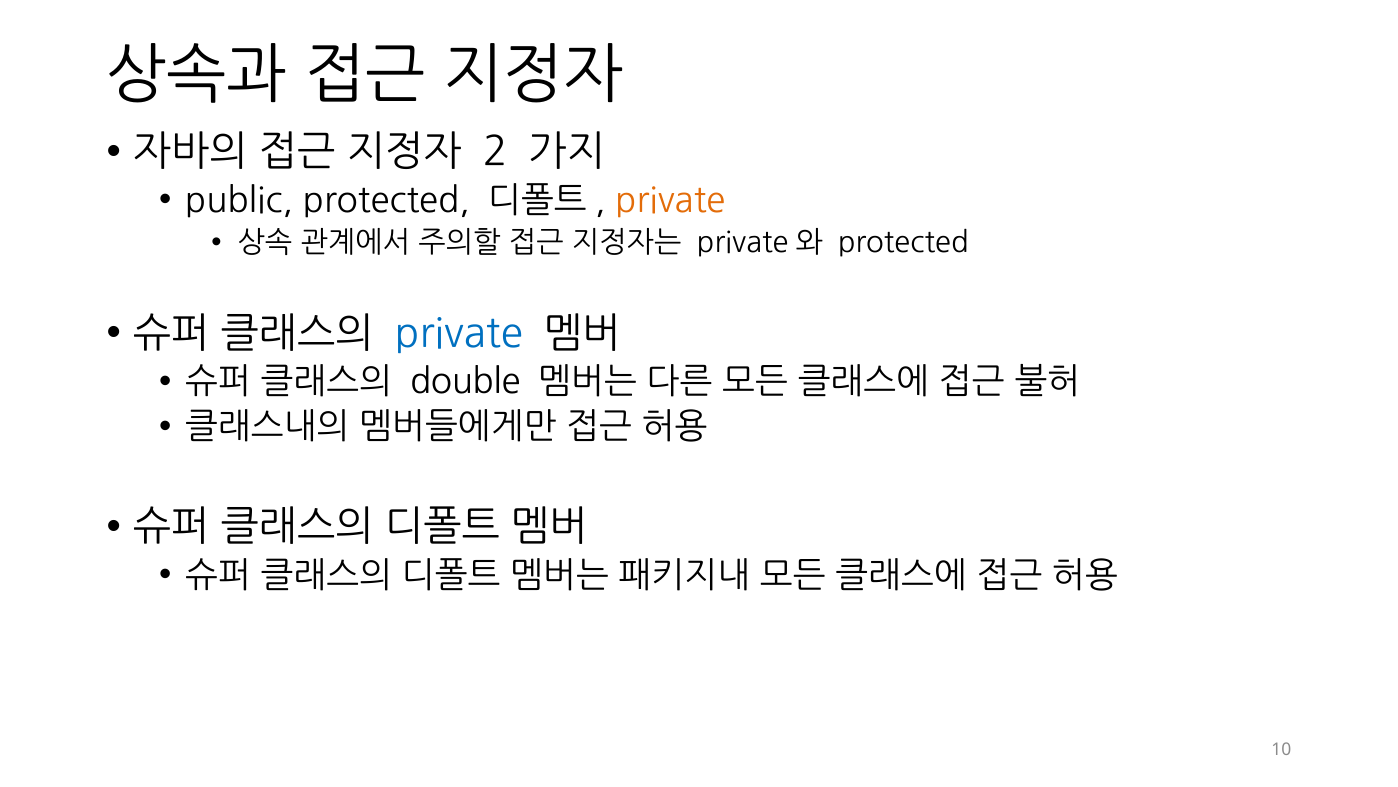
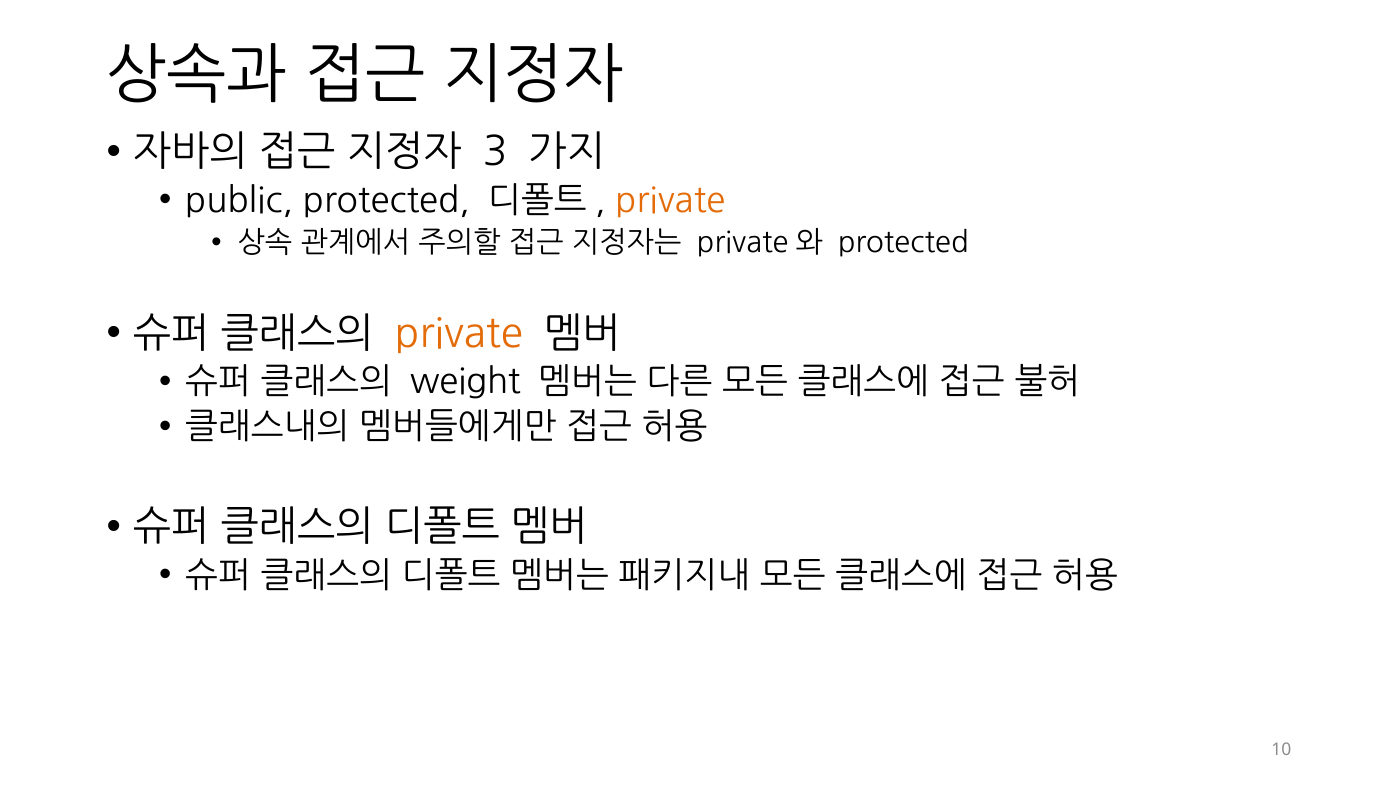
2: 2 -> 3
private at (459, 333) colour: blue -> orange
double: double -> weight
